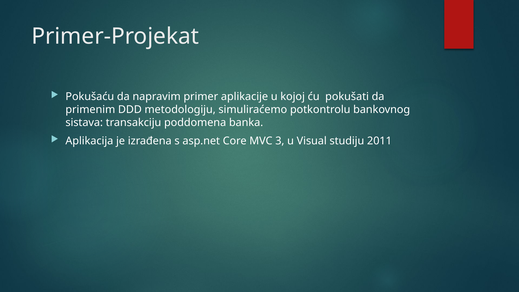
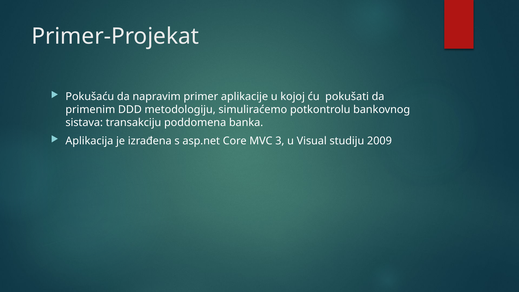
2011: 2011 -> 2009
